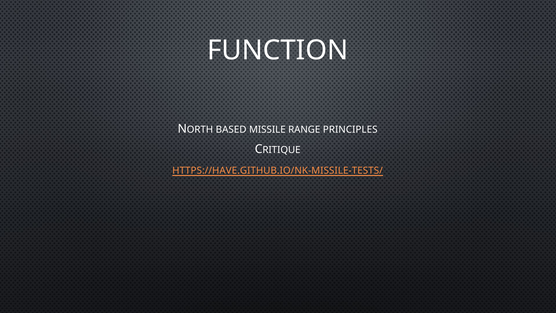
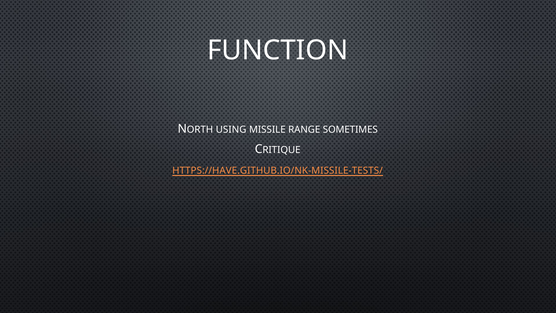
BASED: BASED -> USING
PRINCIPLES: PRINCIPLES -> SOMETIMES
